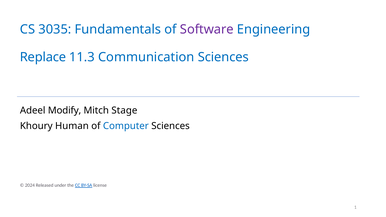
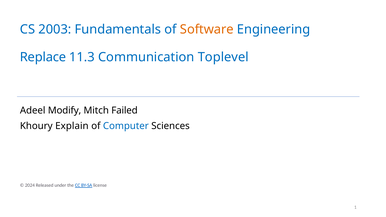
3035: 3035 -> 2003
Software colour: purple -> orange
Communication Sciences: Sciences -> Toplevel
Stage: Stage -> Failed
Human: Human -> Explain
